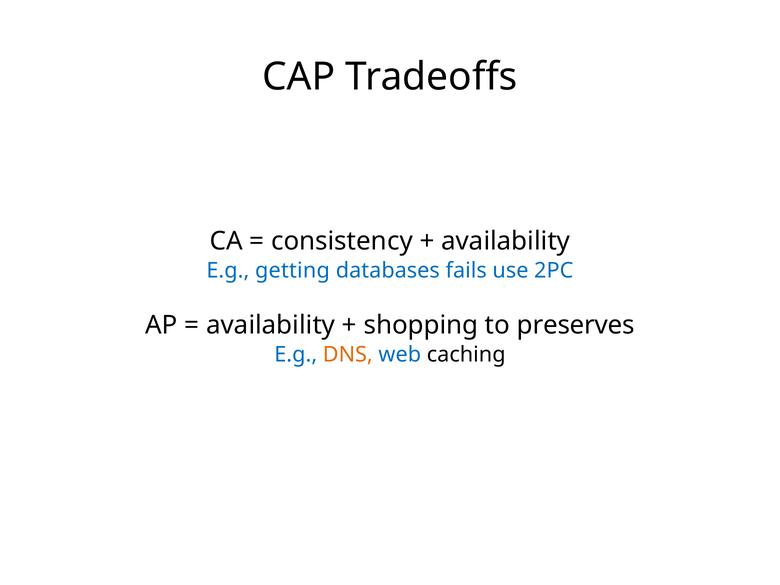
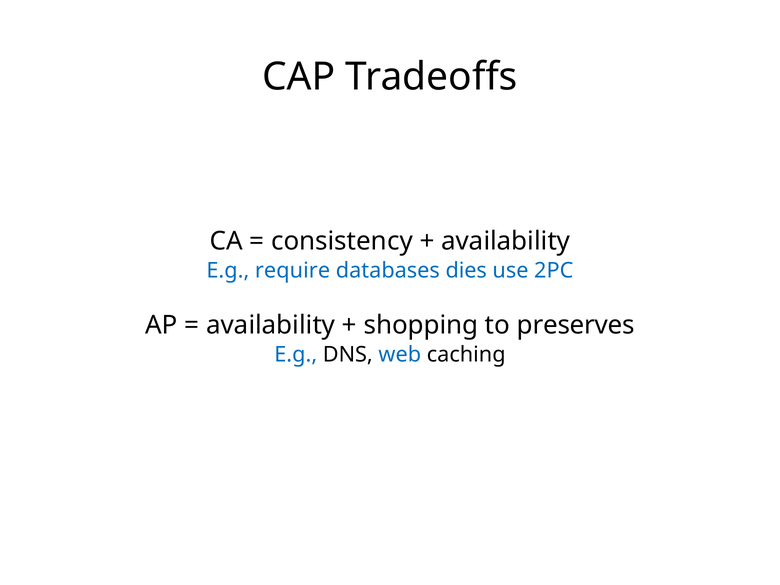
getting: getting -> require
fails: fails -> dies
DNS colour: orange -> black
